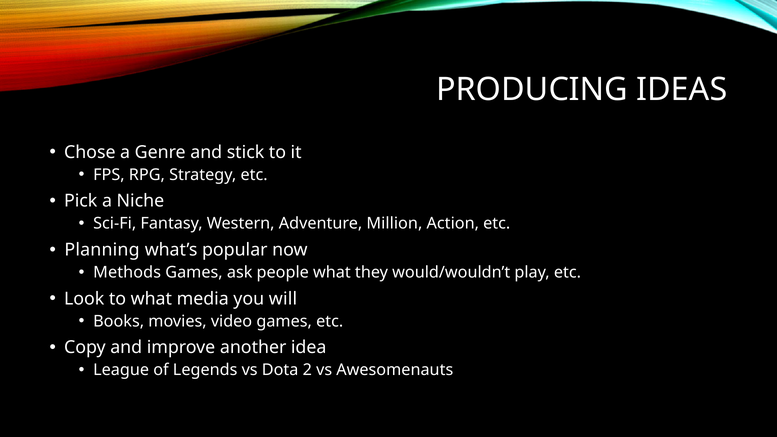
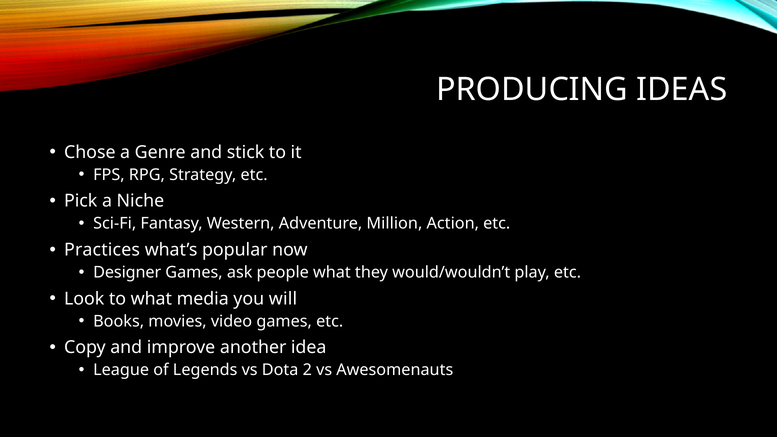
Planning: Planning -> Practices
Methods: Methods -> Designer
